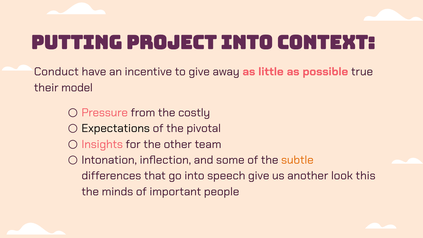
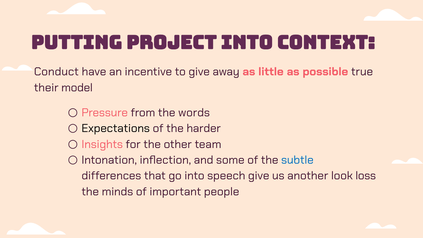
costly: costly -> words
pivotal: pivotal -> harder
subtle colour: orange -> blue
this: this -> loss
